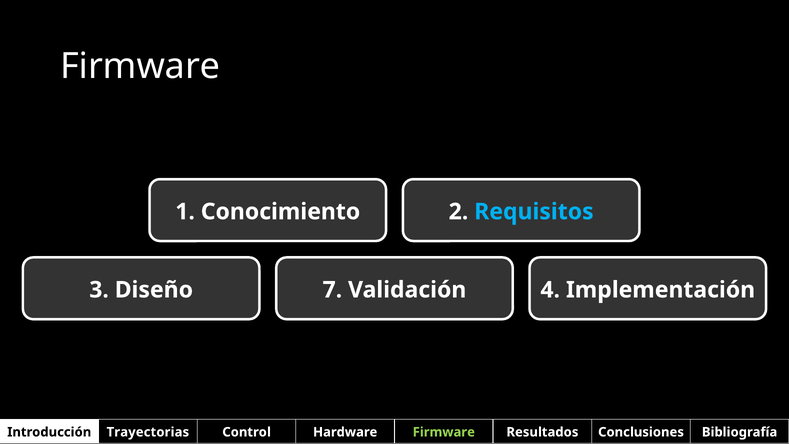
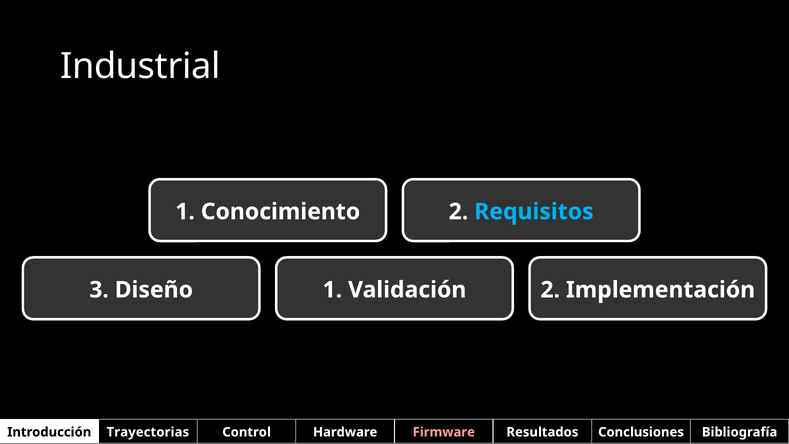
Firmware at (140, 66): Firmware -> Industrial
Diseño 7: 7 -> 1
Validación 4: 4 -> 2
Firmware at (444, 432) colour: light green -> pink
